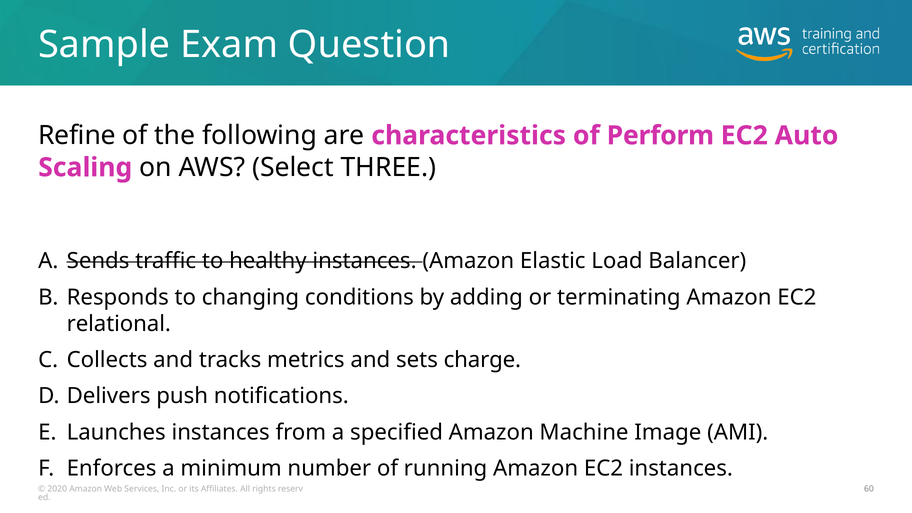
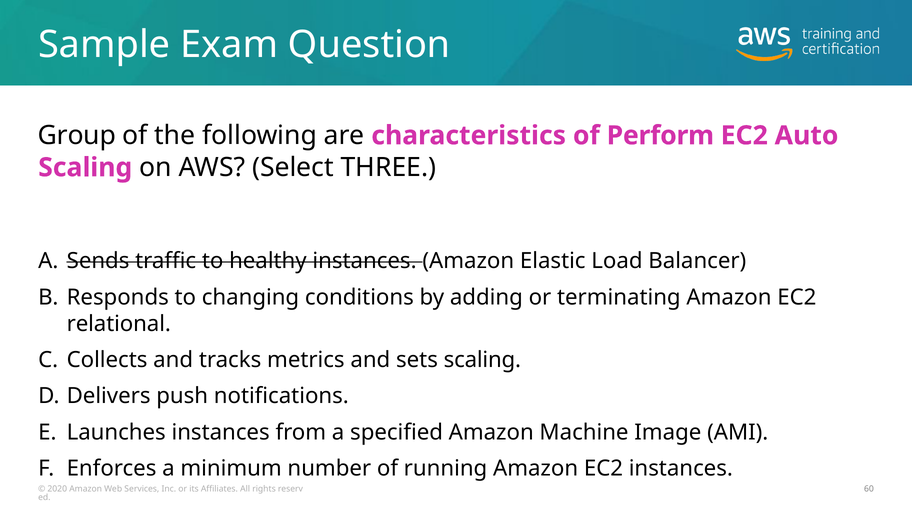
Refine: Refine -> Group
sets charge: charge -> scaling
